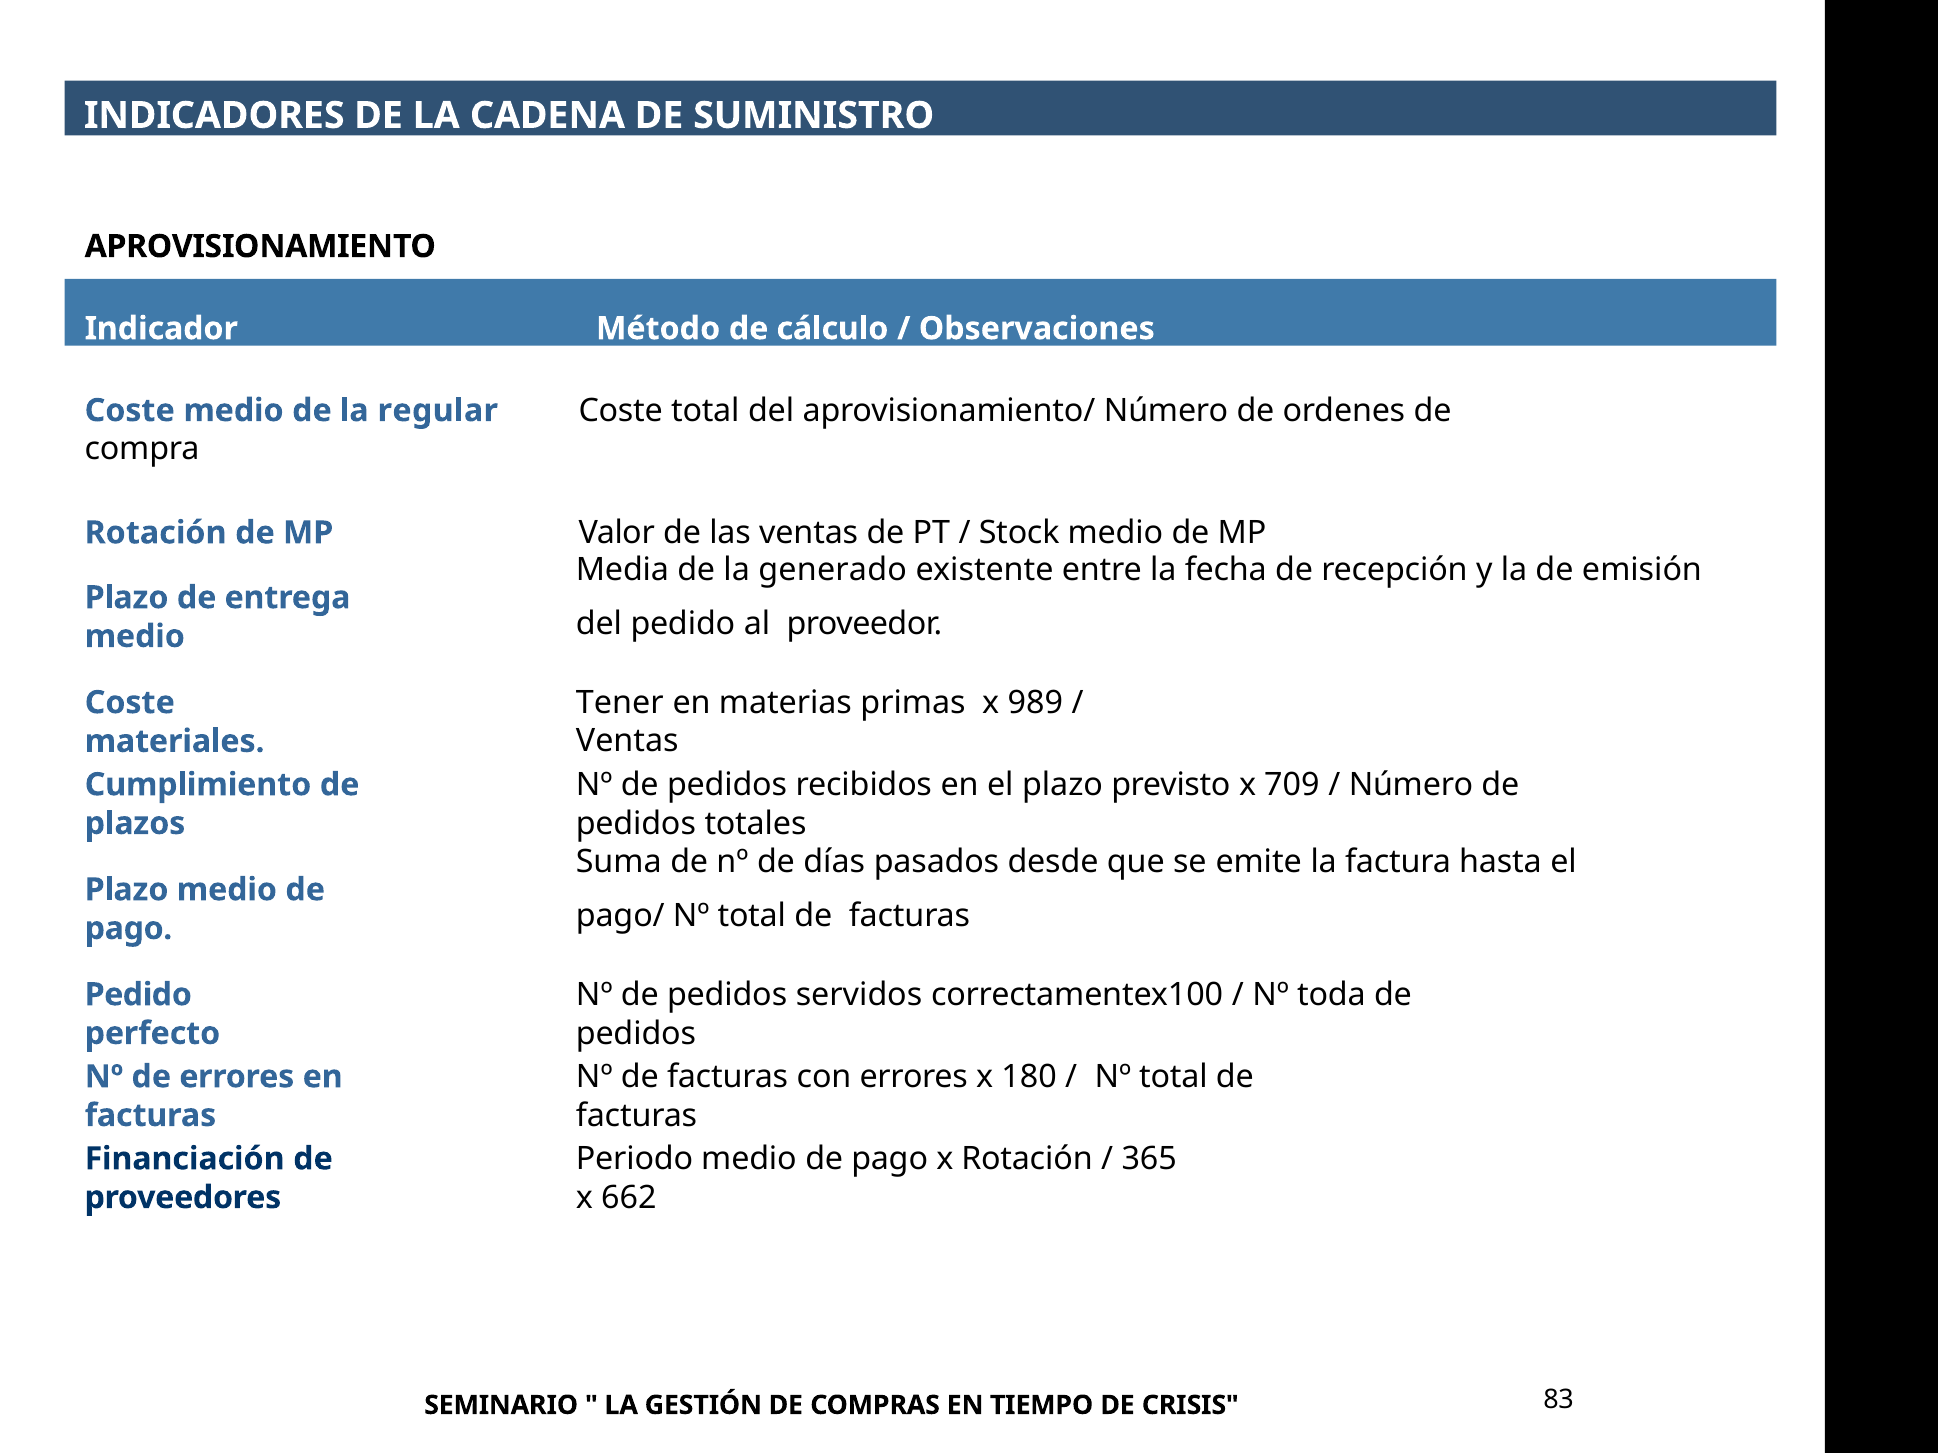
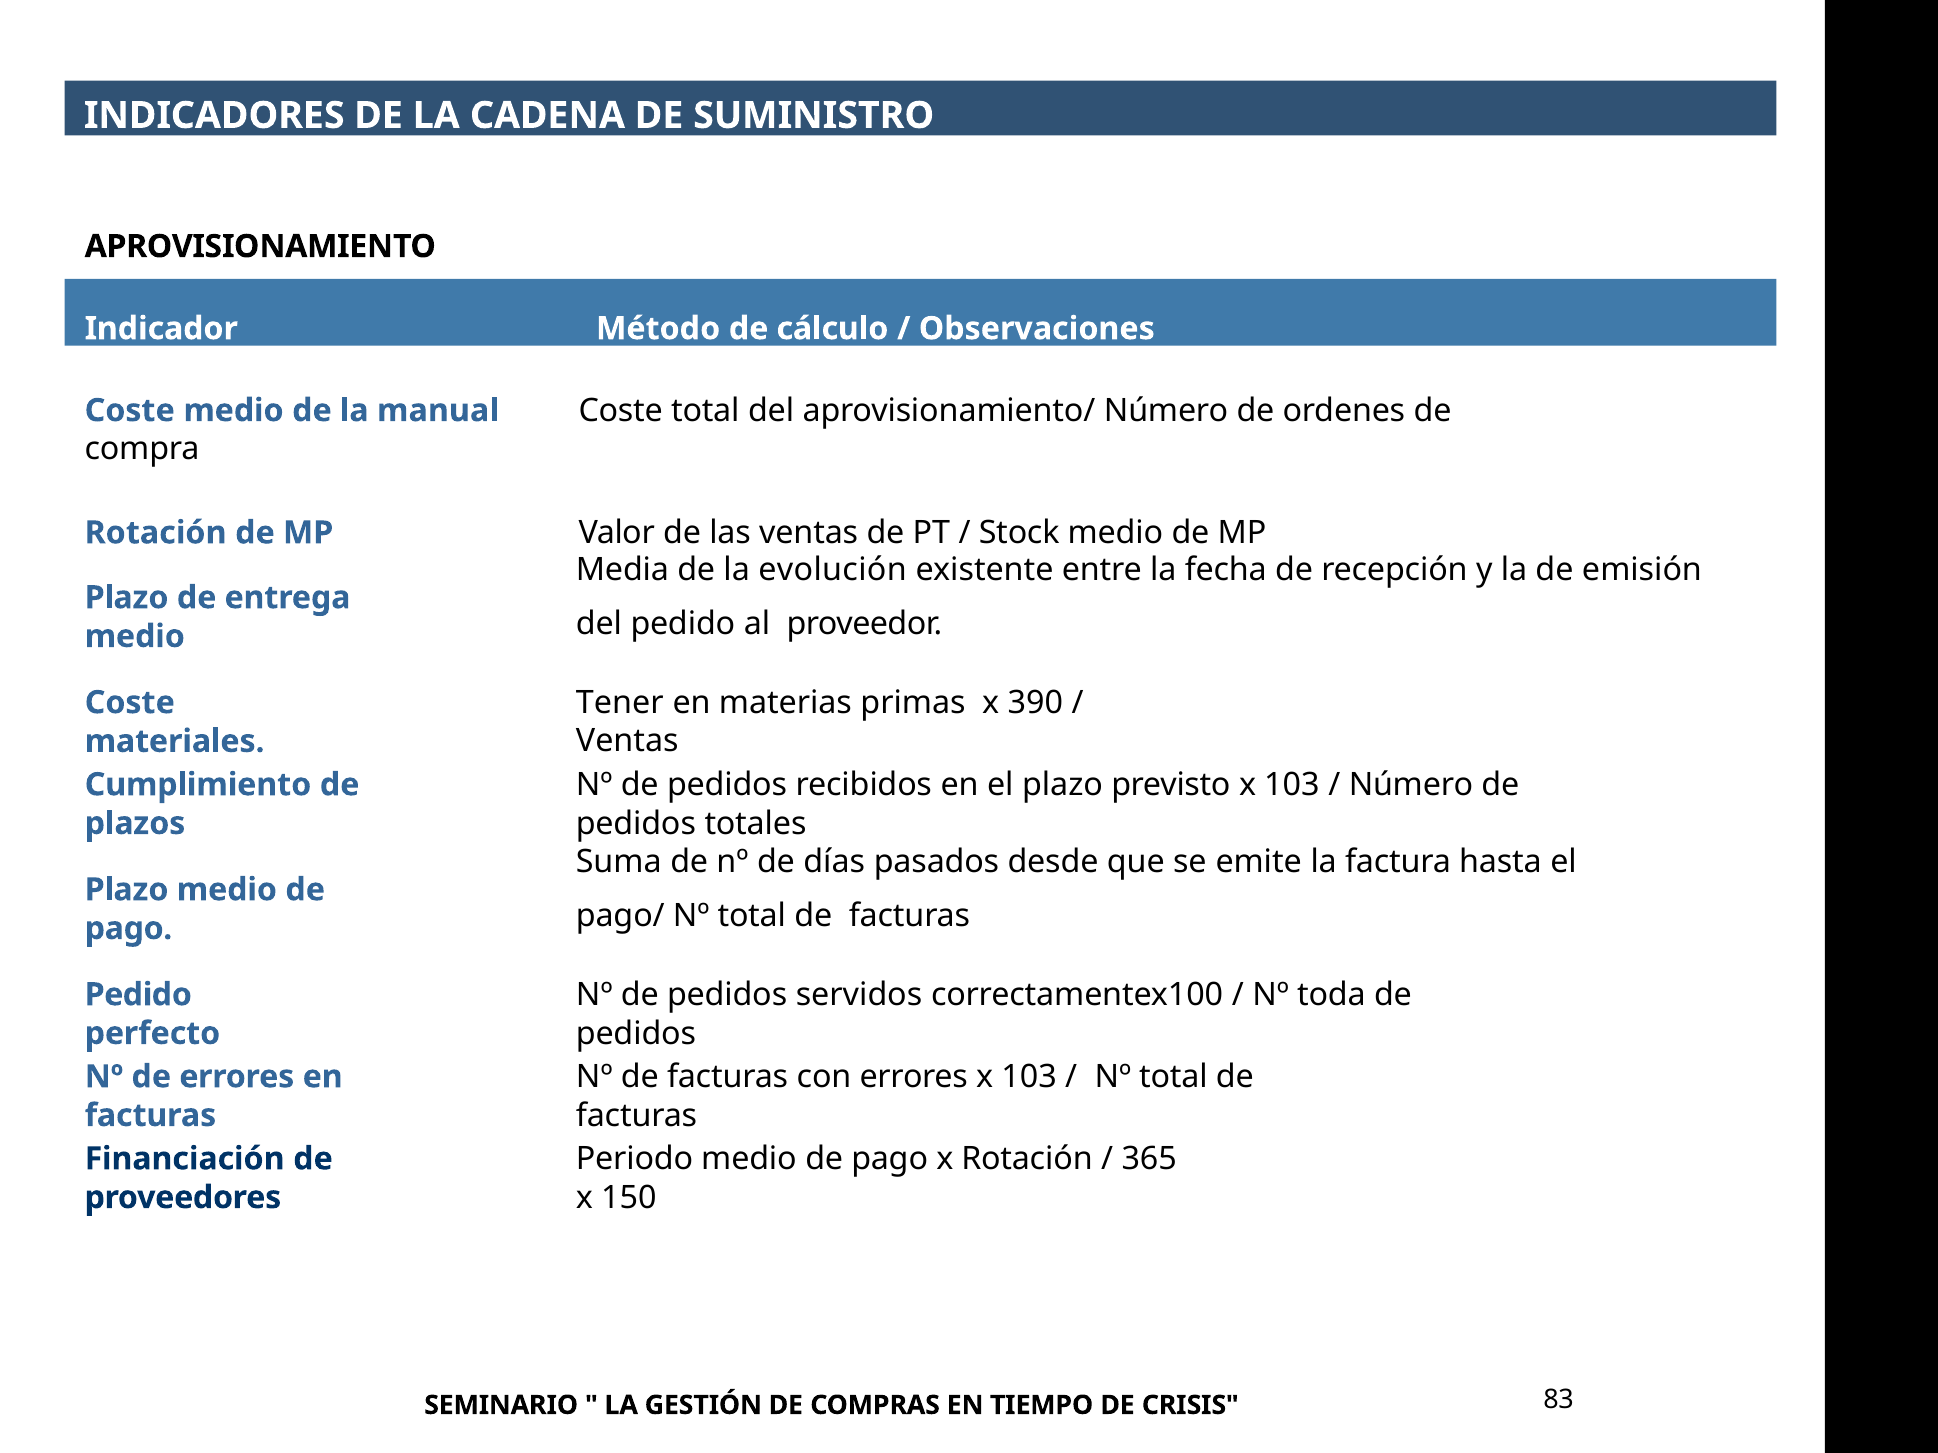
regular: regular -> manual
generado: generado -> evolución
989: 989 -> 390
previsto x 709: 709 -> 103
errores x 180: 180 -> 103
662: 662 -> 150
